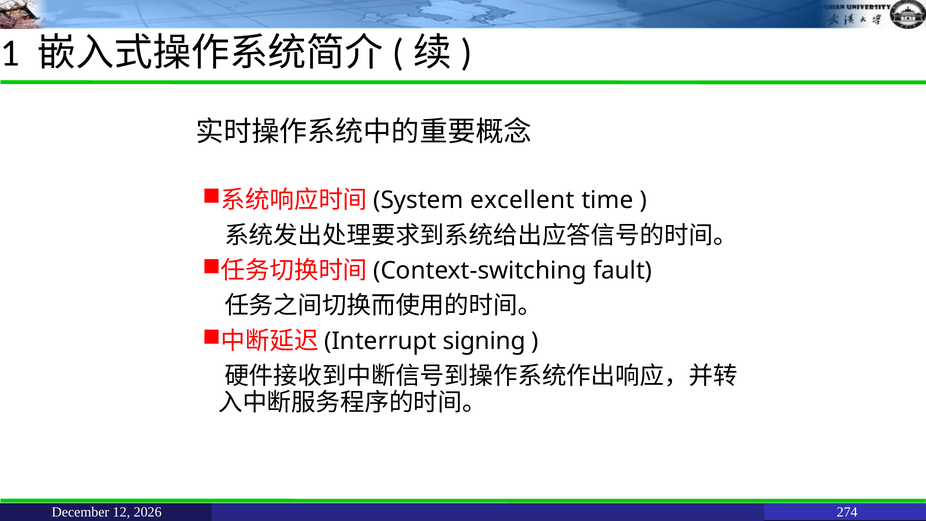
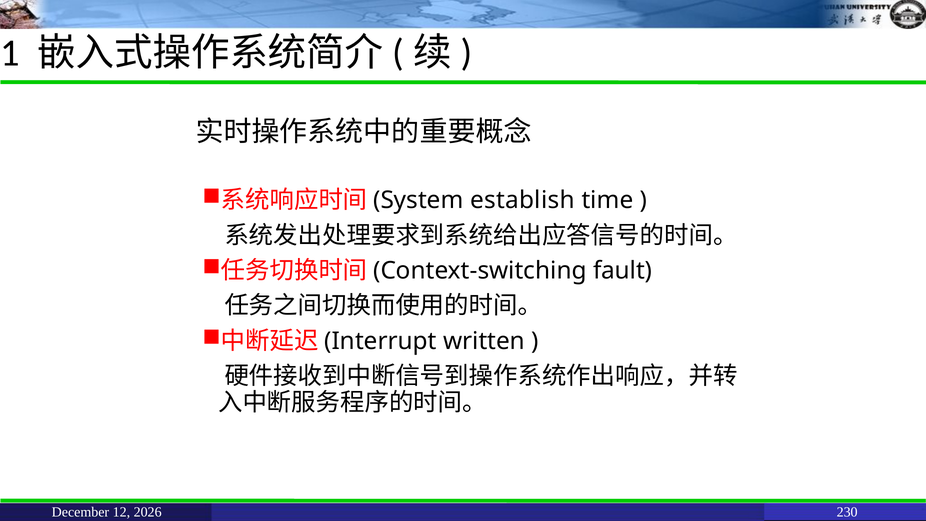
excellent: excellent -> establish
signing: signing -> written
274: 274 -> 230
